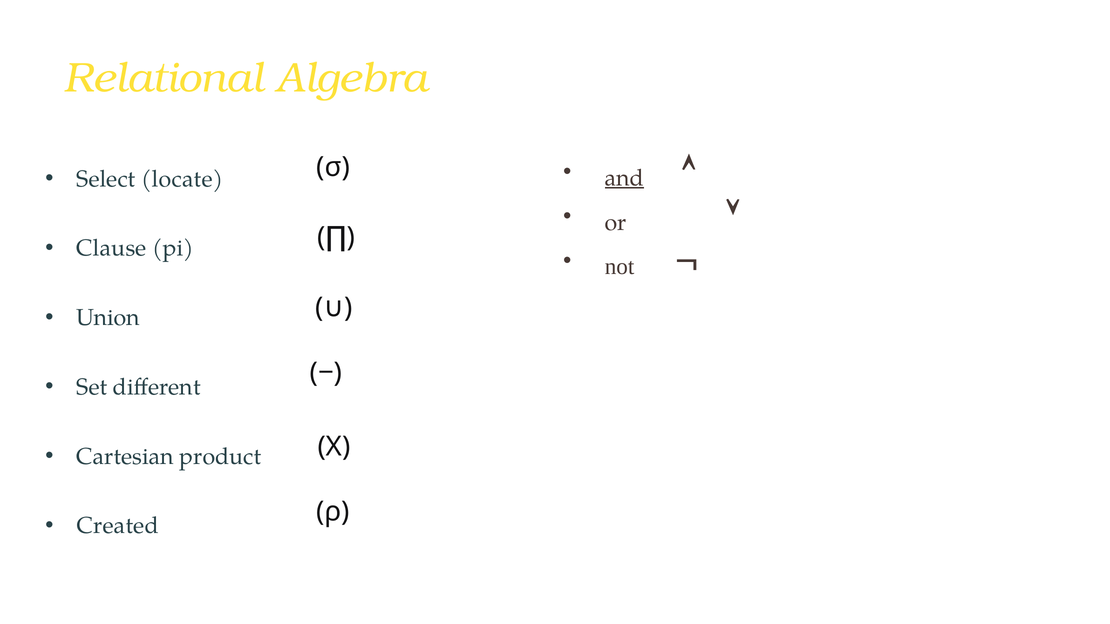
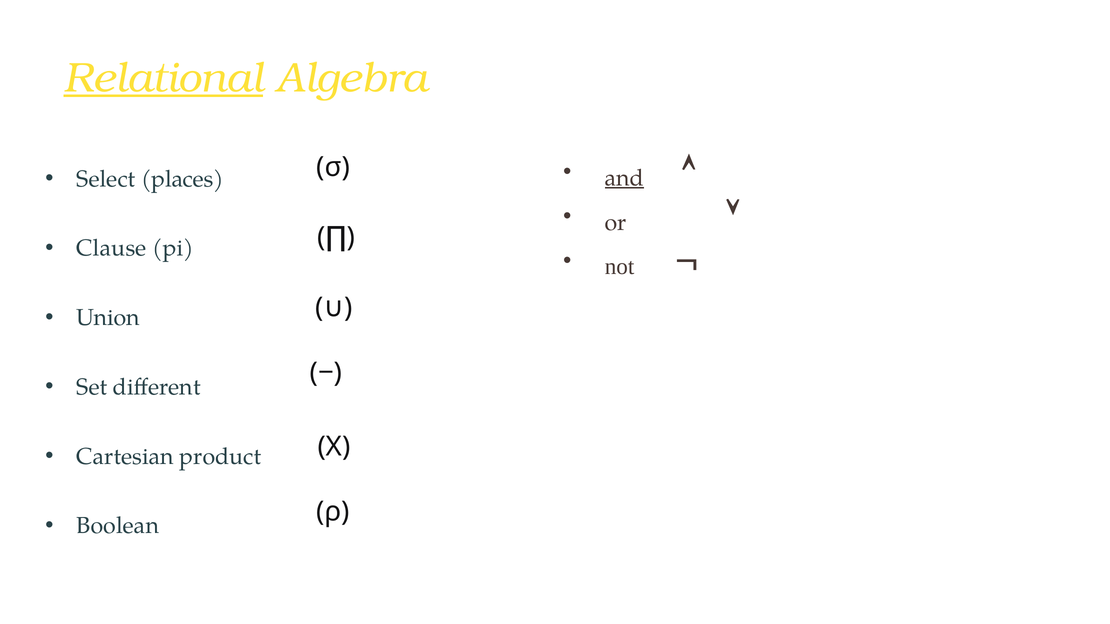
Relational underline: none -> present
locate: locate -> places
Created: Created -> Boolean
